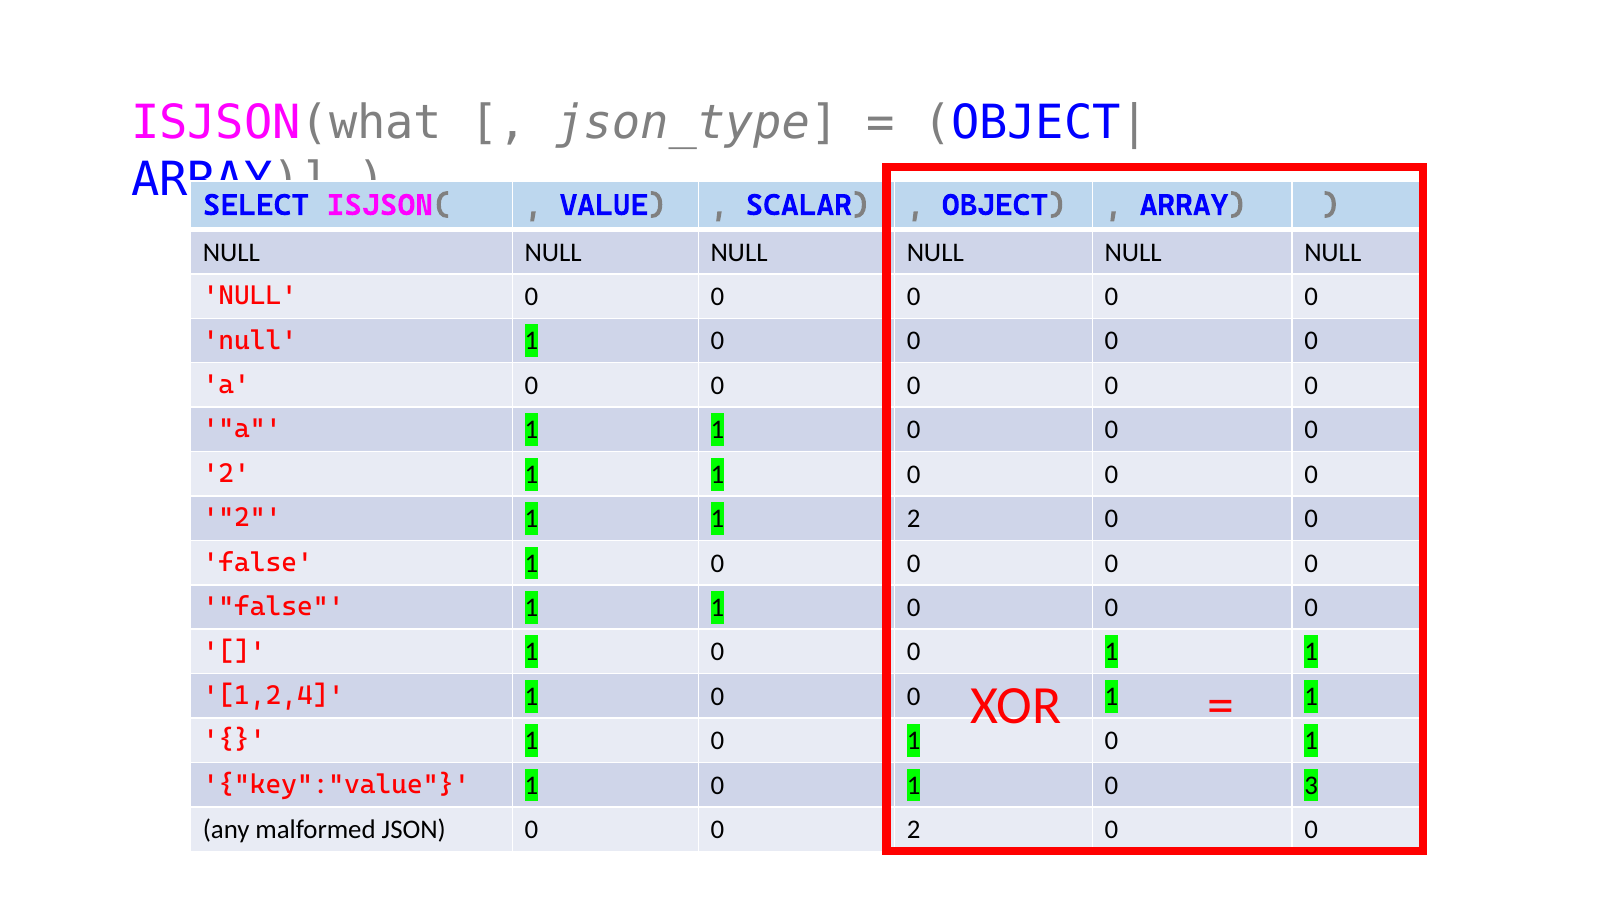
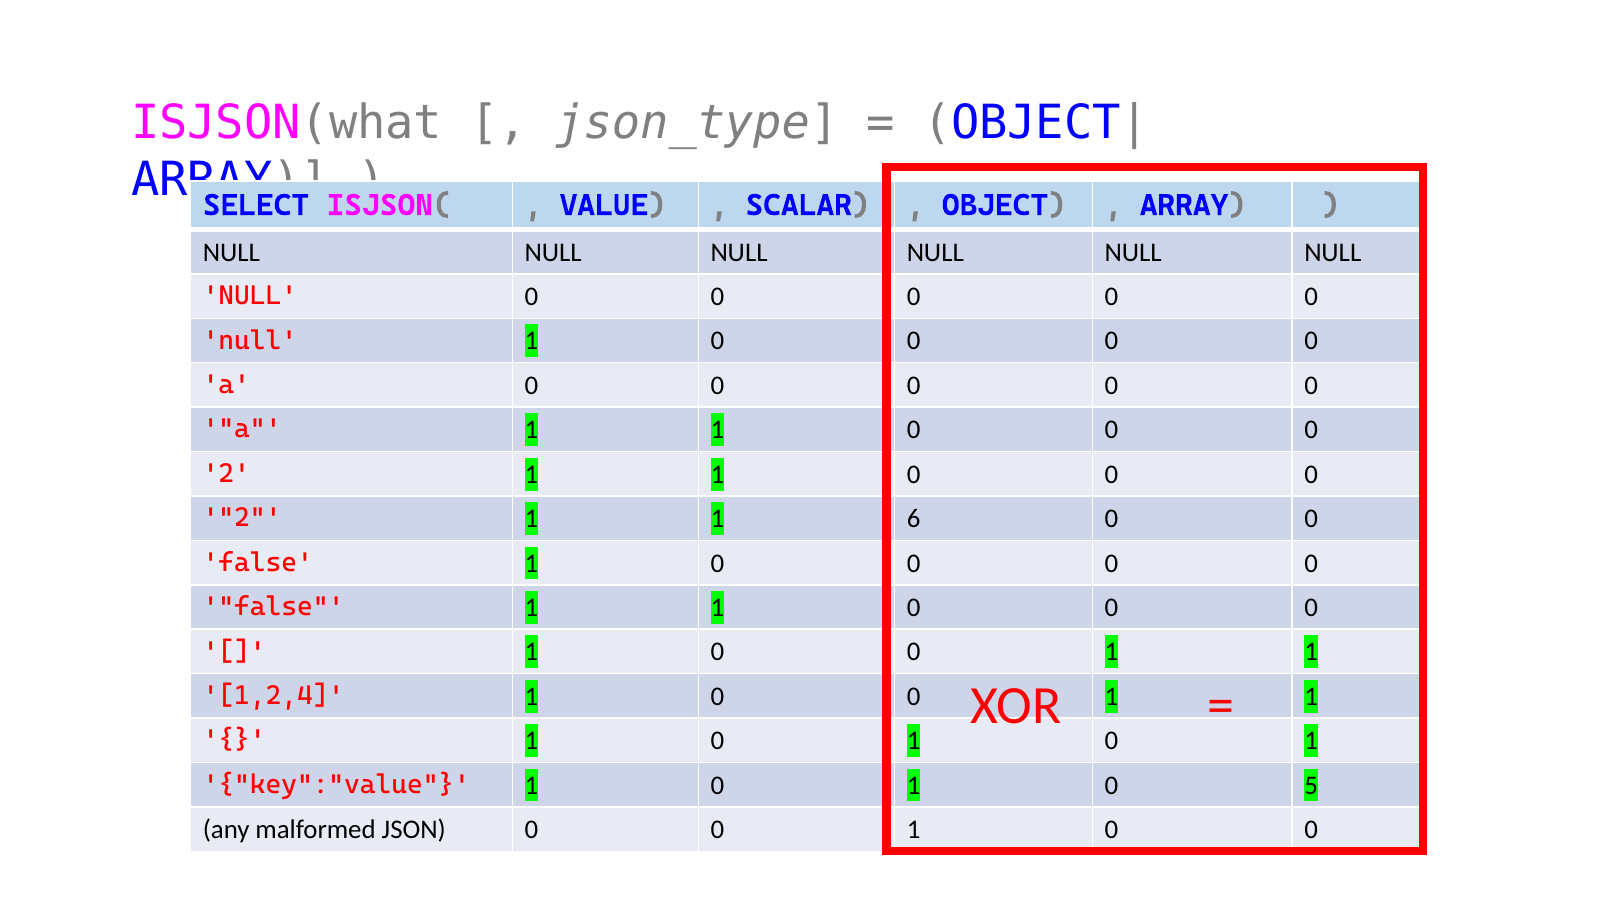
1 2: 2 -> 6
3: 3 -> 5
JSON 0 0 2: 2 -> 1
